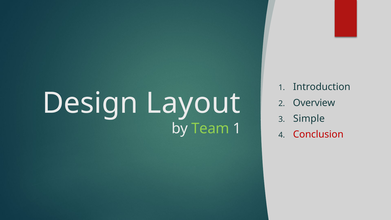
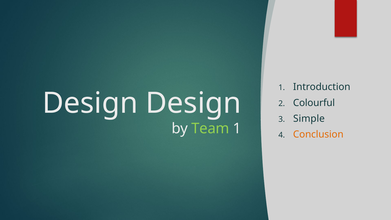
Design Layout: Layout -> Design
Overview: Overview -> Colourful
Conclusion colour: red -> orange
